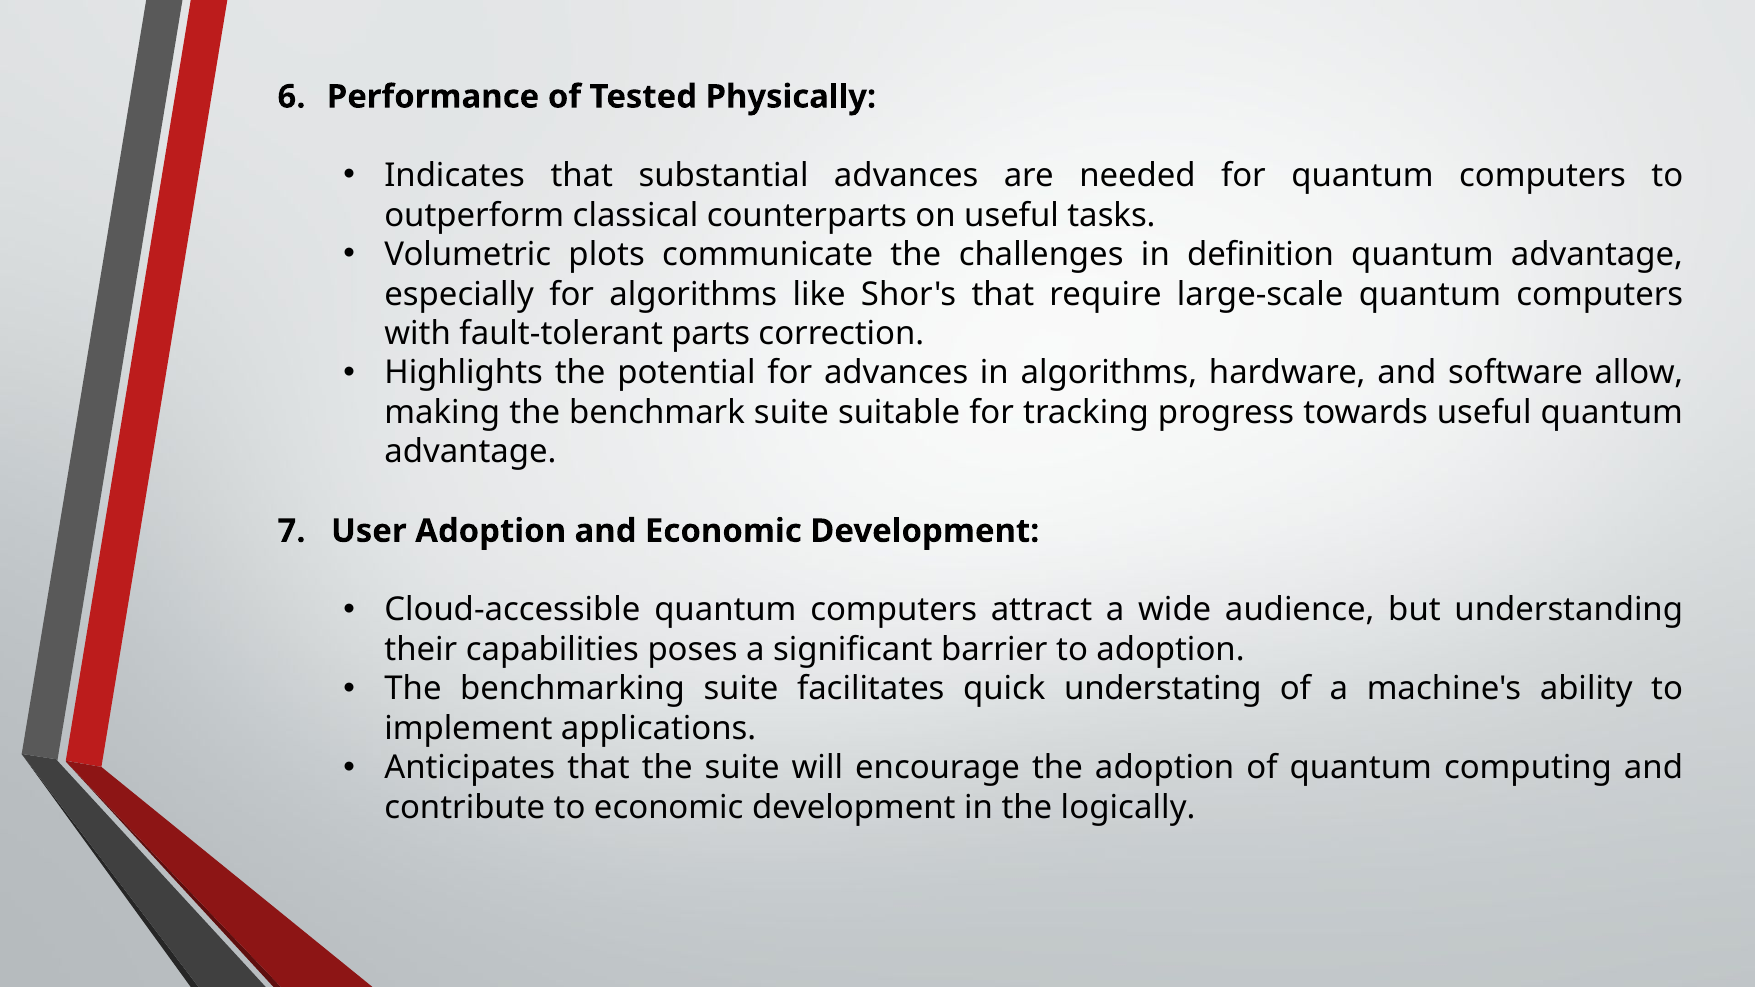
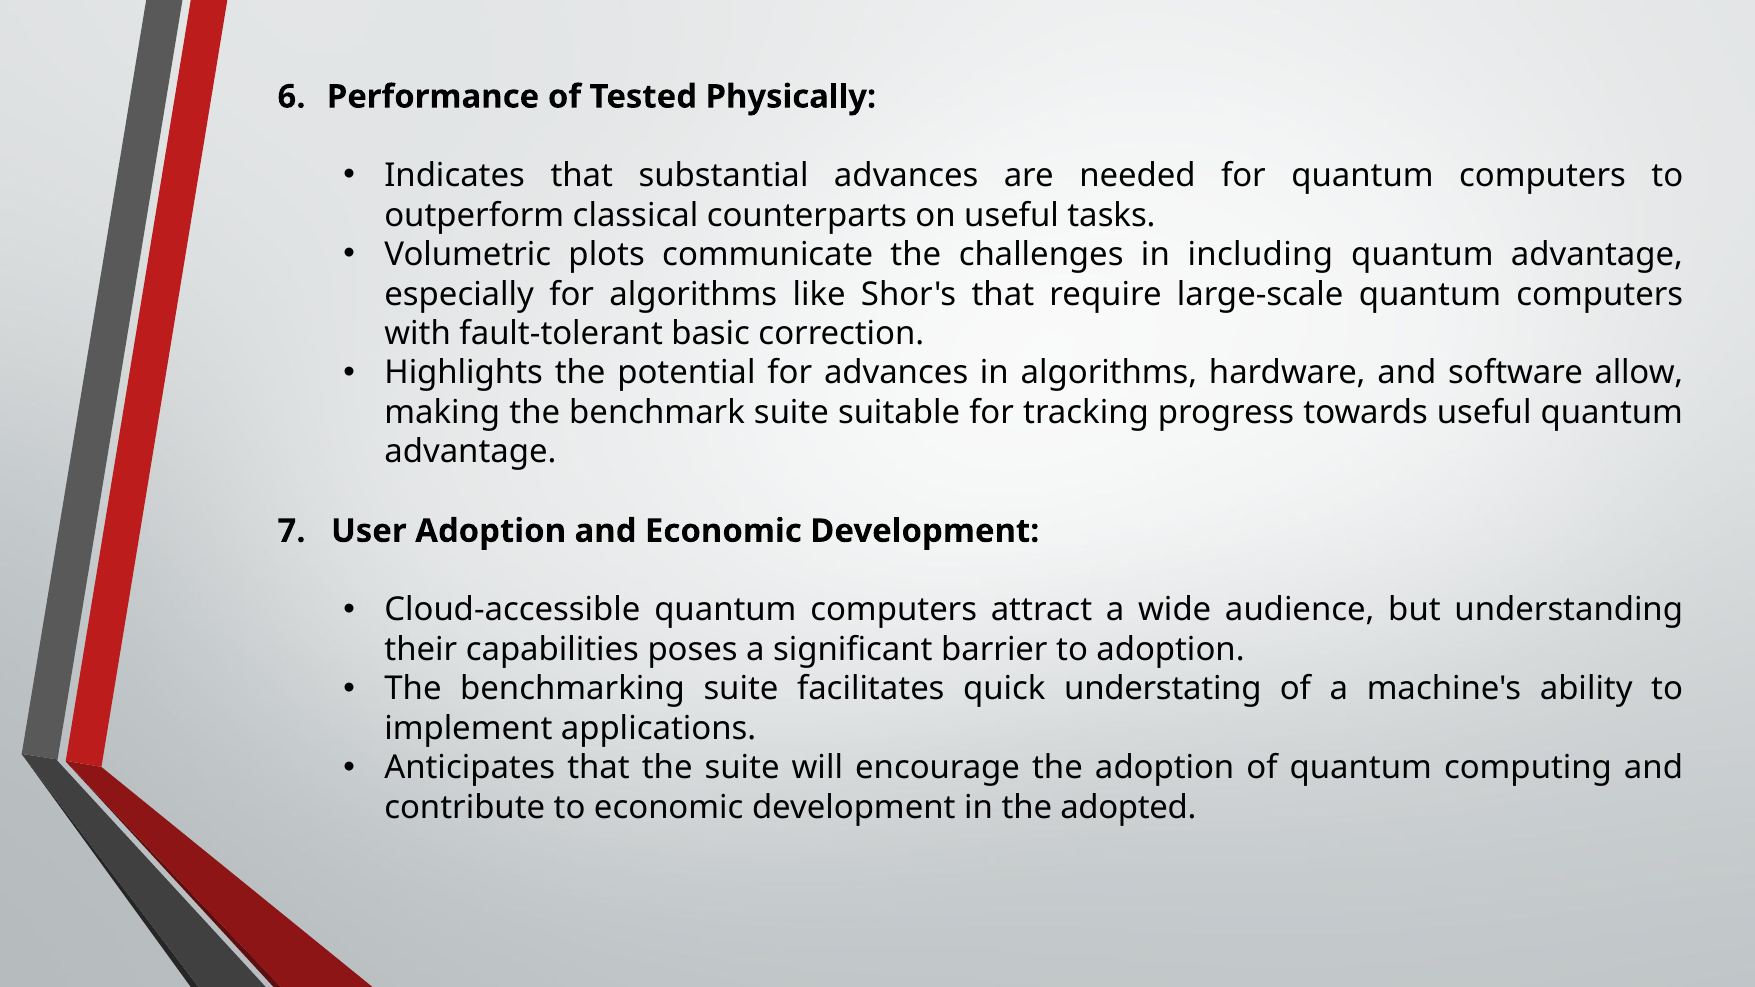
definition: definition -> including
parts: parts -> basic
logically: logically -> adopted
